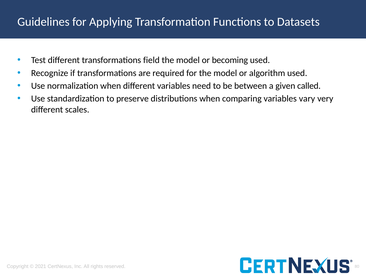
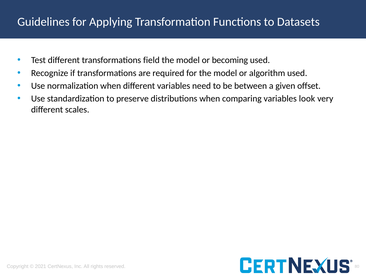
called: called -> offset
vary: vary -> look
